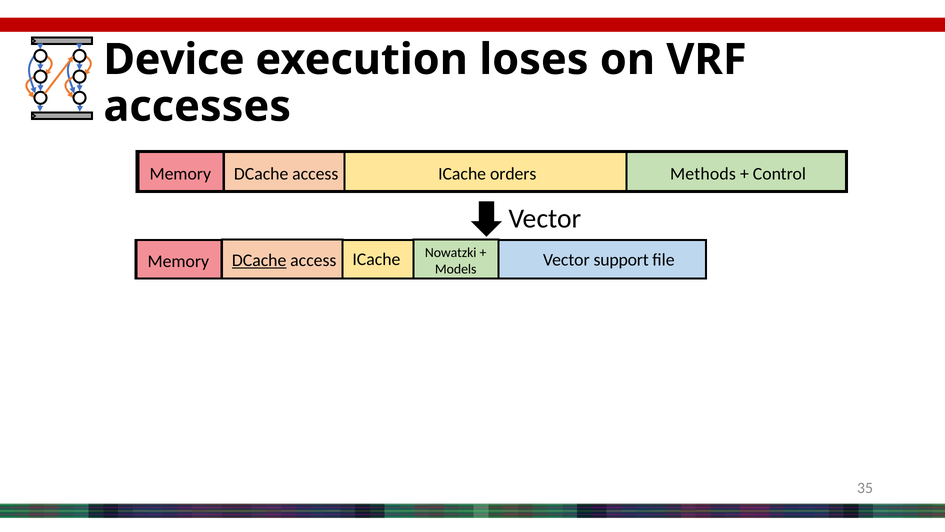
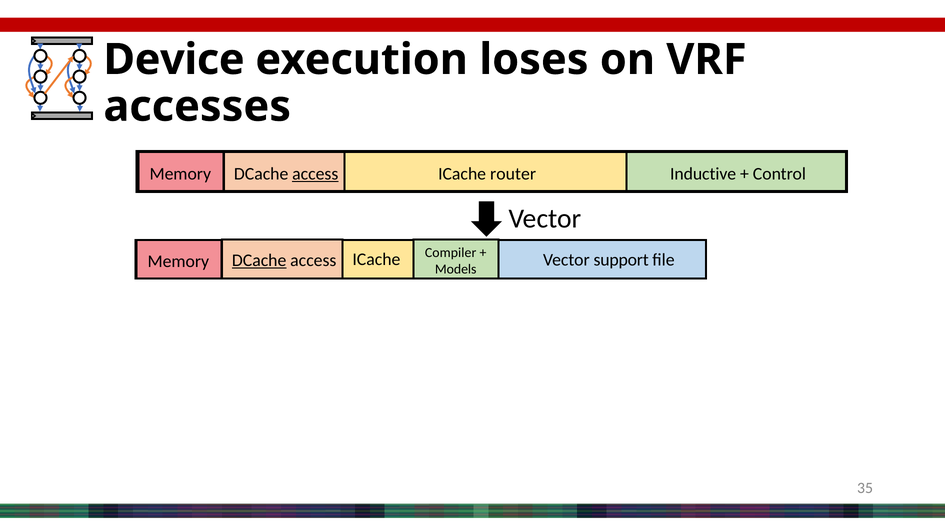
access at (315, 174) underline: none -> present
orders: orders -> router
Methods: Methods -> Inductive
Nowatzki: Nowatzki -> Compiler
